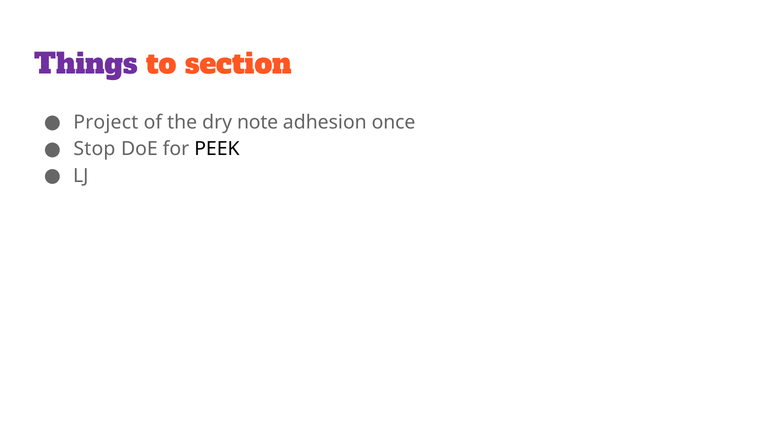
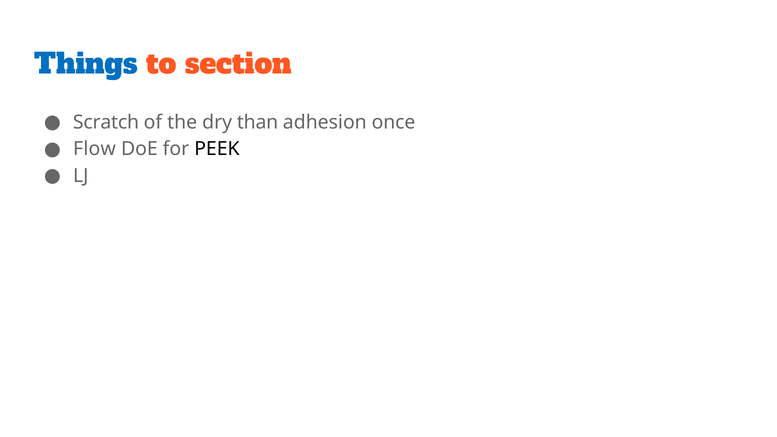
Things colour: purple -> blue
Project: Project -> Scratch
note: note -> than
Stop: Stop -> Flow
